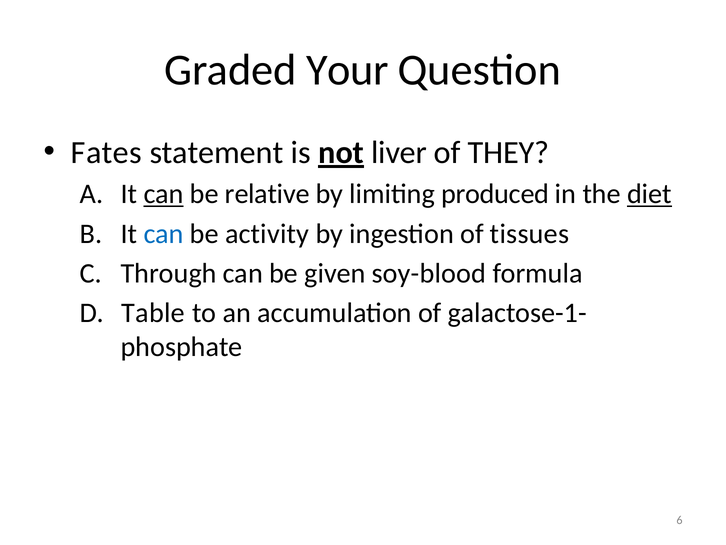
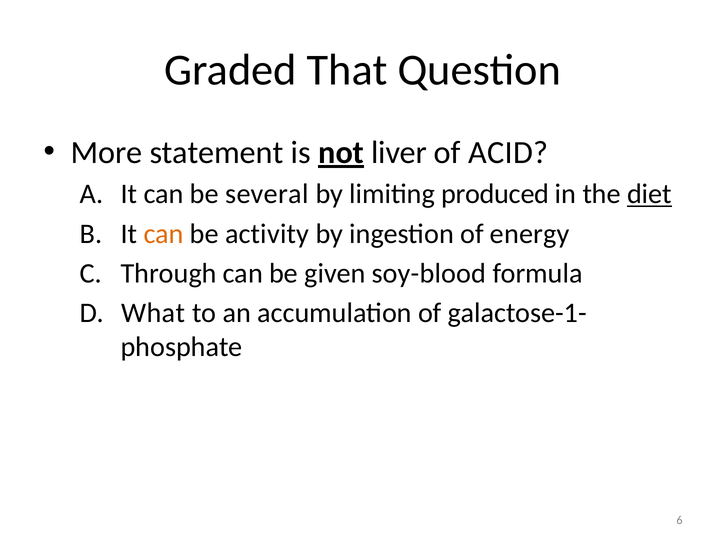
Your: Your -> That
Fates: Fates -> More
THEY: THEY -> ACID
can at (164, 194) underline: present -> none
relative: relative -> several
can at (164, 234) colour: blue -> orange
tissues: tissues -> energy
Table: Table -> What
